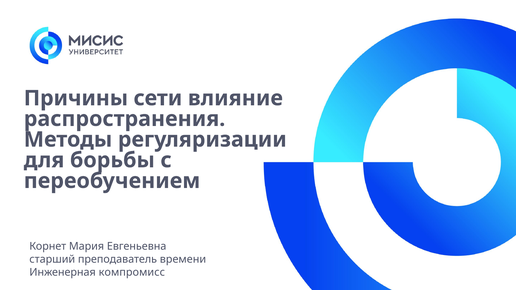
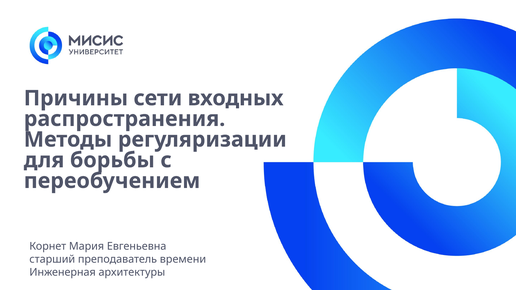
влияние: влияние -> входных
компромисс: компромисс -> архитектуры
